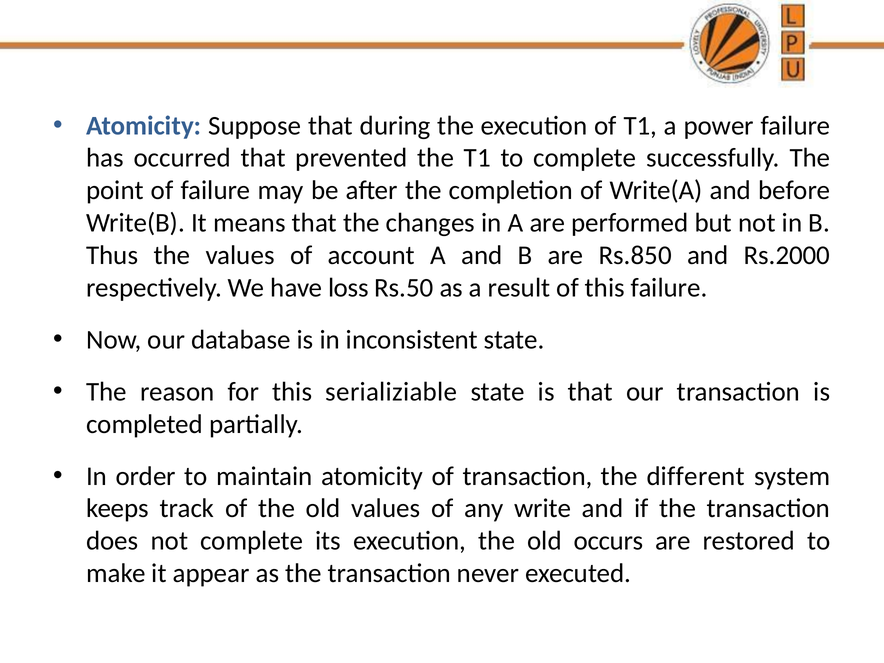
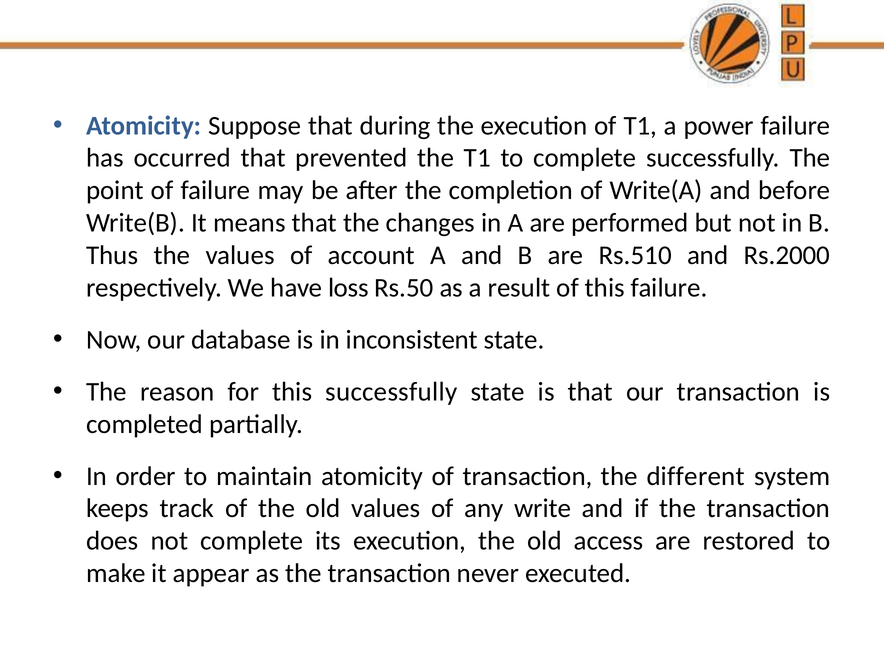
Rs.850: Rs.850 -> Rs.510
this serializiable: serializiable -> successfully
occurs: occurs -> access
